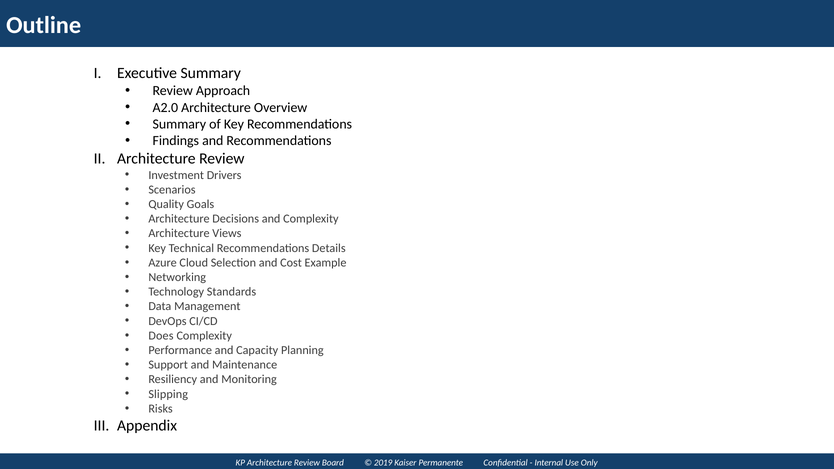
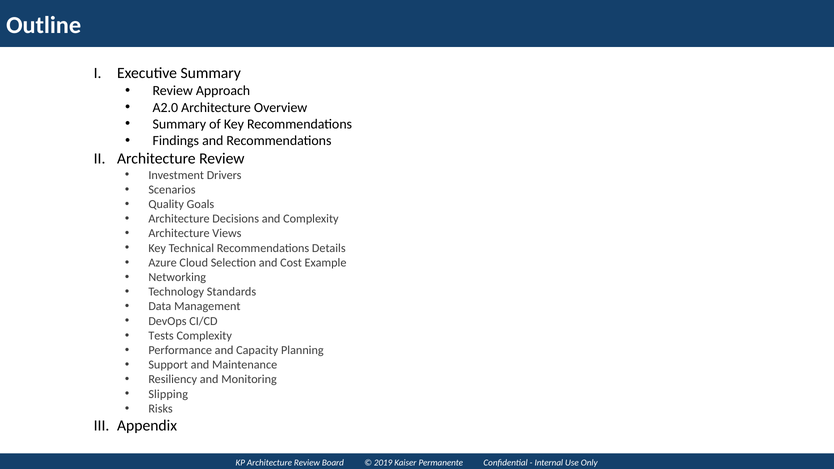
Does: Does -> Tests
